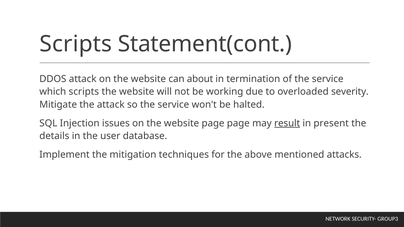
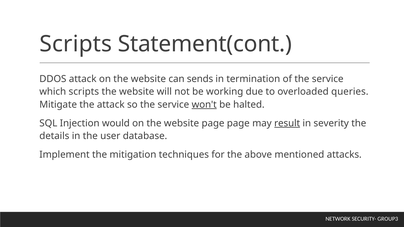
about: about -> sends
severity: severity -> queries
won't underline: none -> present
issues: issues -> would
present: present -> severity
